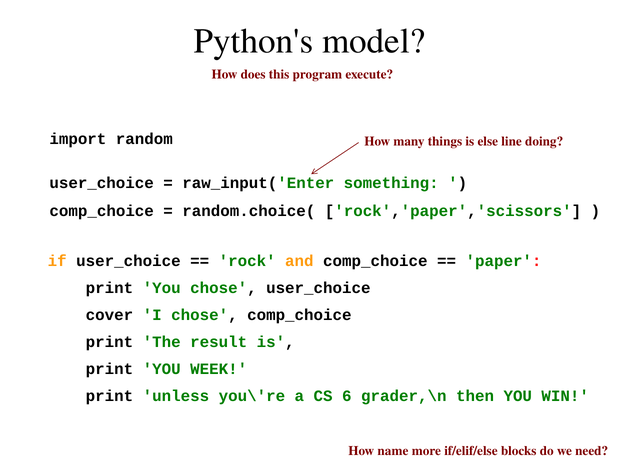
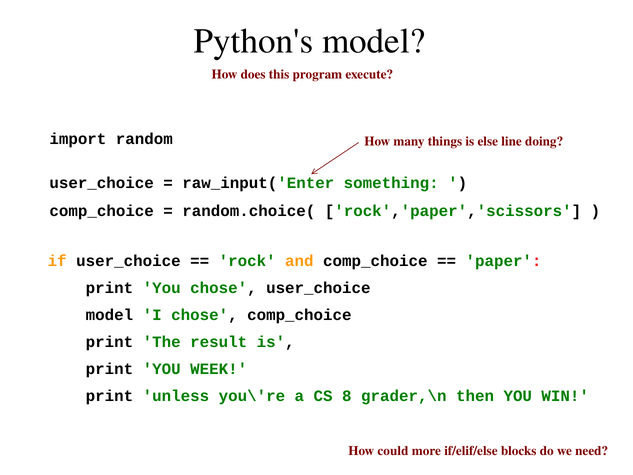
cover at (109, 315): cover -> model
6: 6 -> 8
name: name -> could
